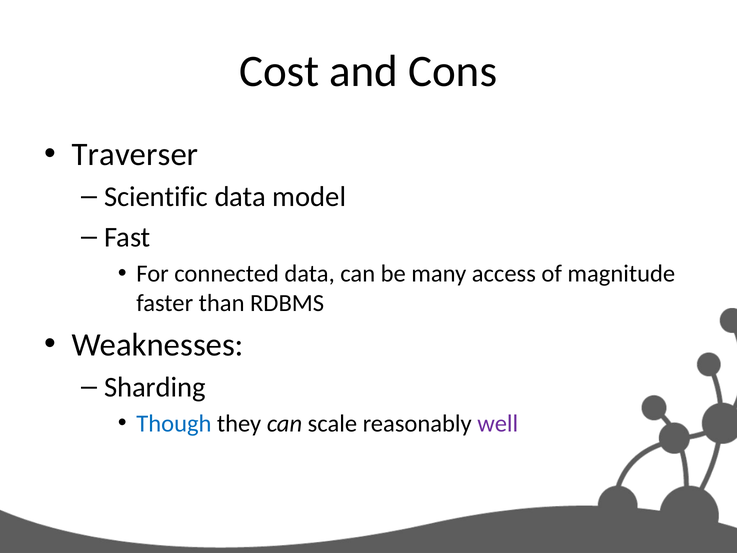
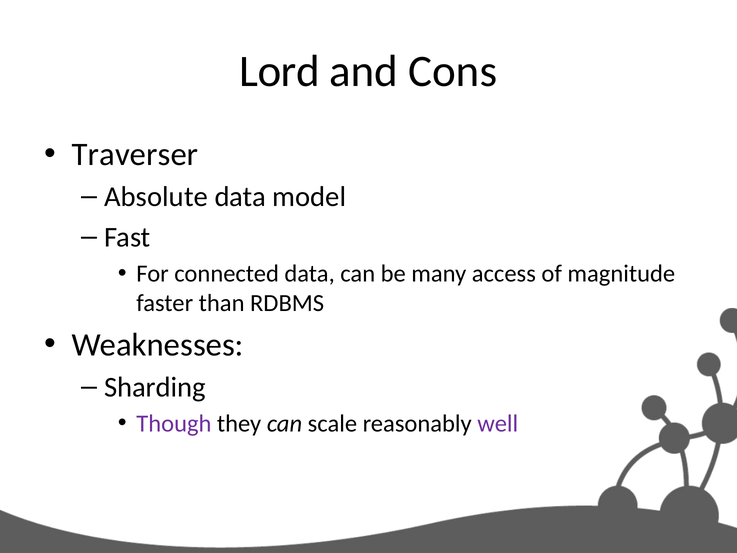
Cost: Cost -> Lord
Scientific: Scientific -> Absolute
Though colour: blue -> purple
